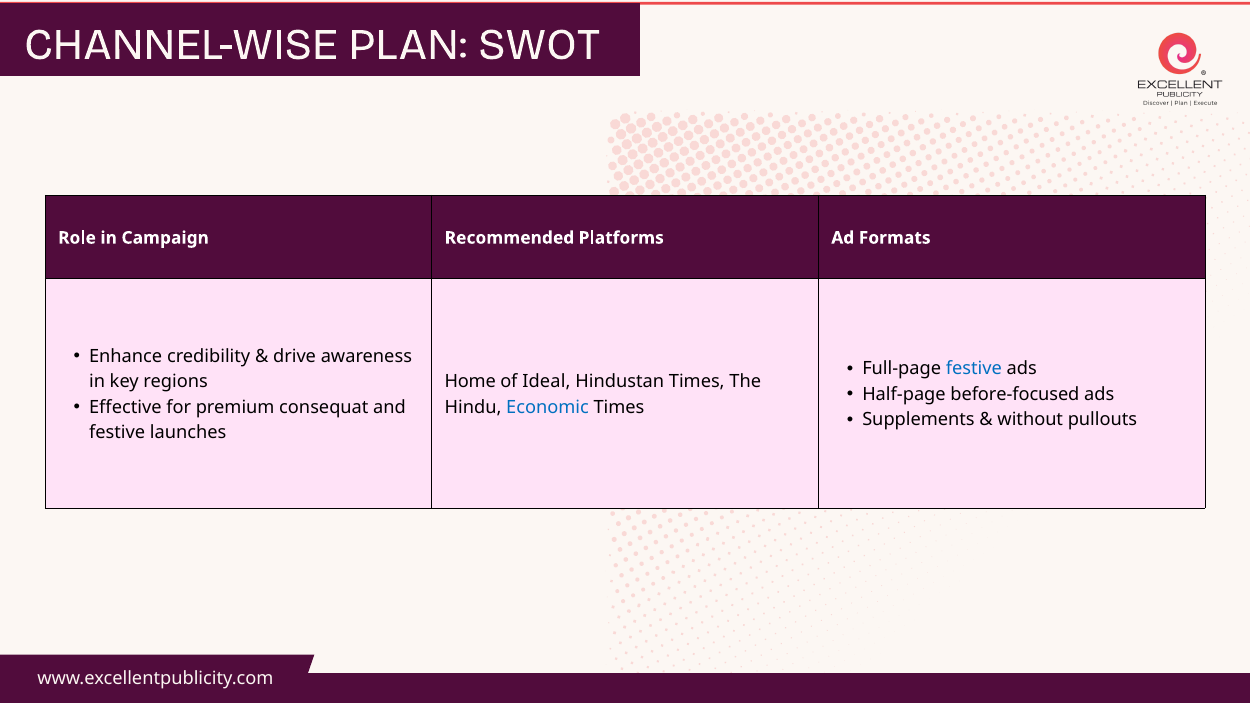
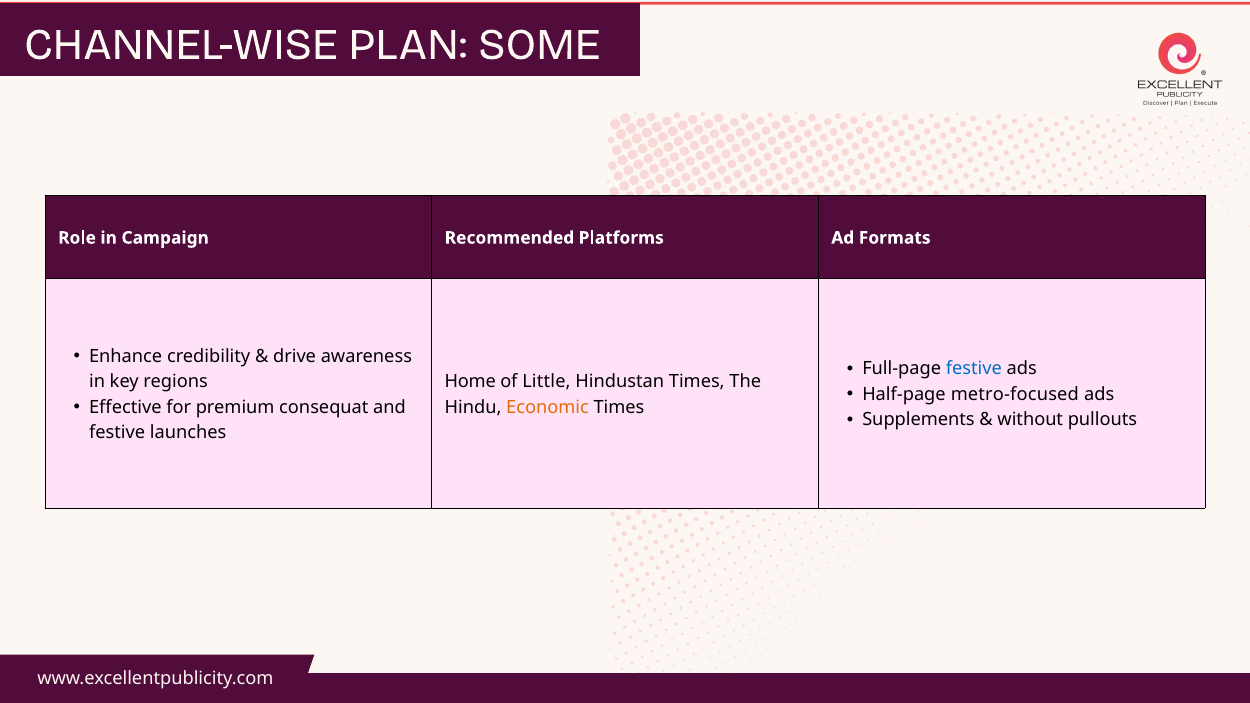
SWOT: SWOT -> SOME
Ideal: Ideal -> Little
before-focused: before-focused -> metro-focused
Economic colour: blue -> orange
